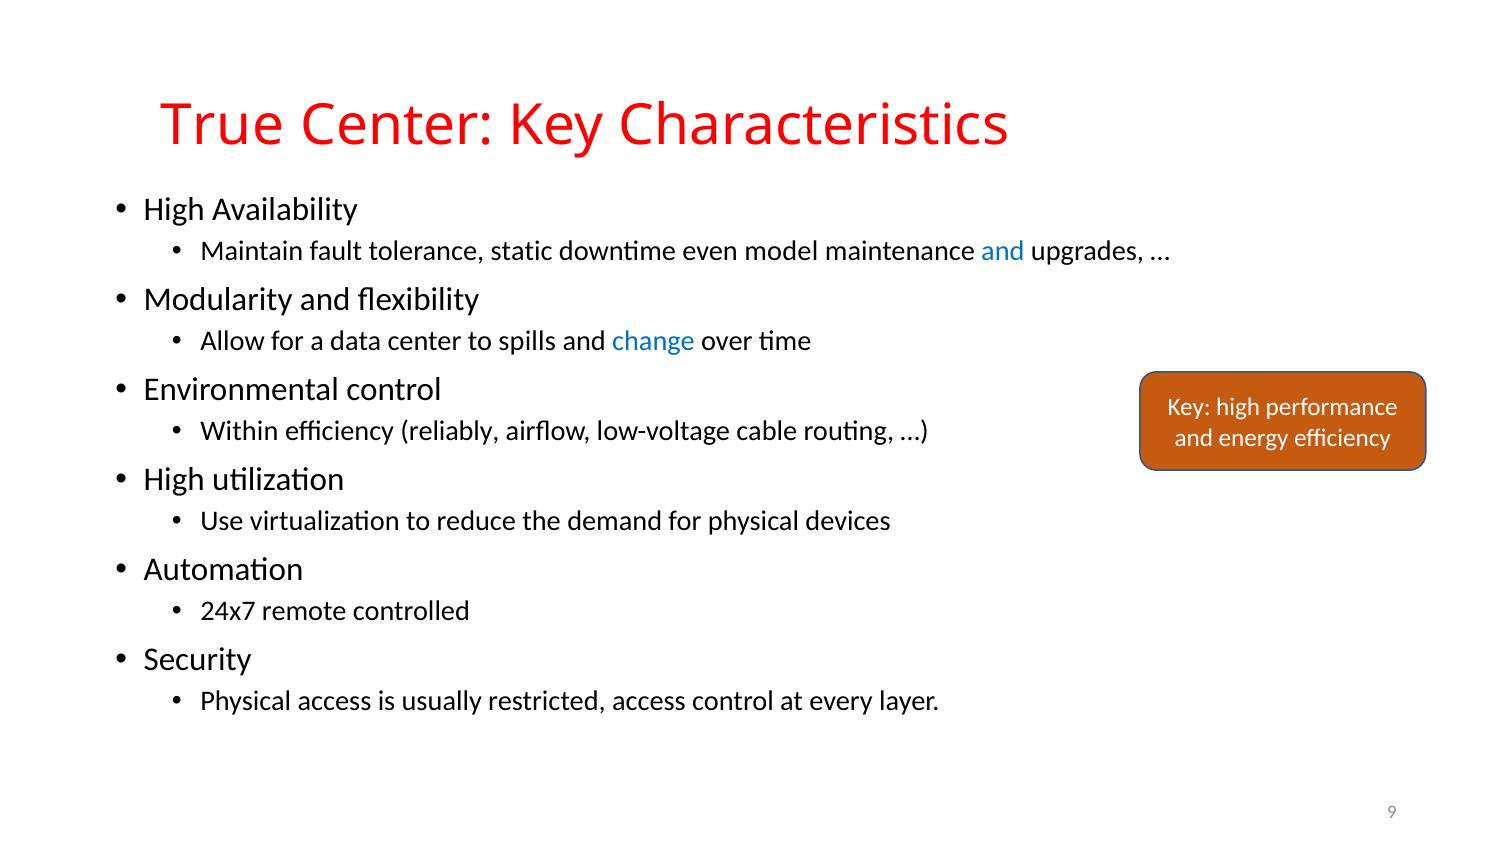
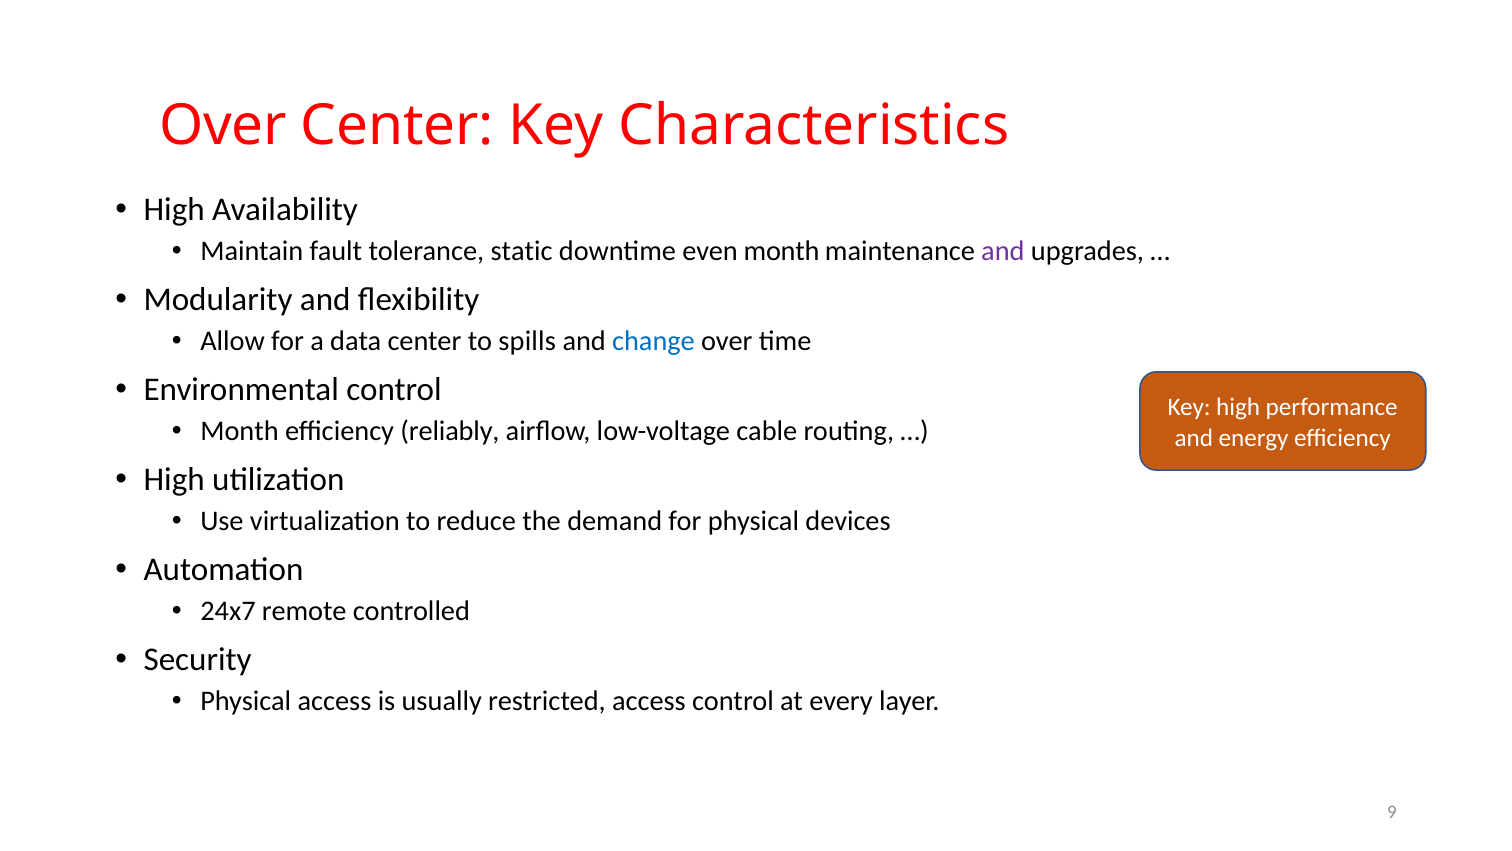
True at (223, 126): True -> Over
even model: model -> month
and at (1003, 251) colour: blue -> purple
Within at (239, 431): Within -> Month
